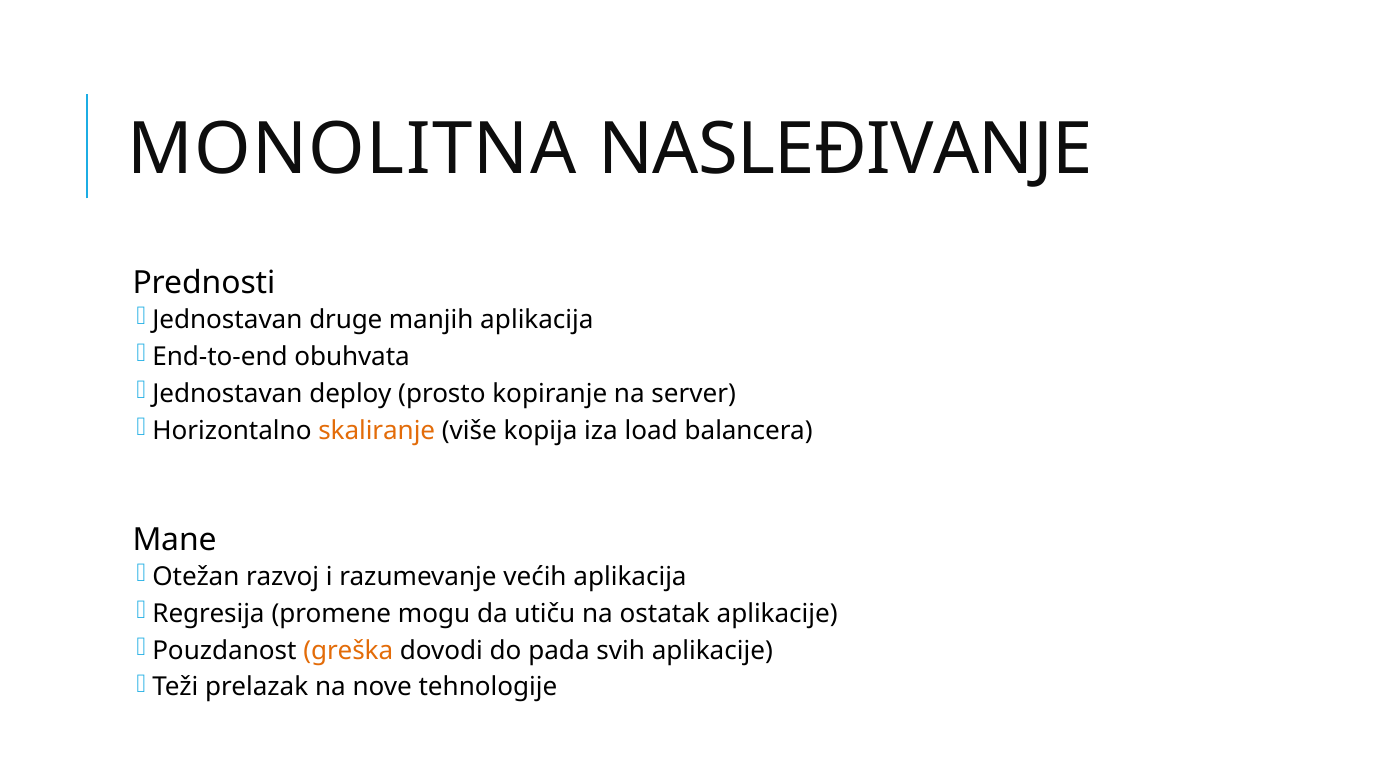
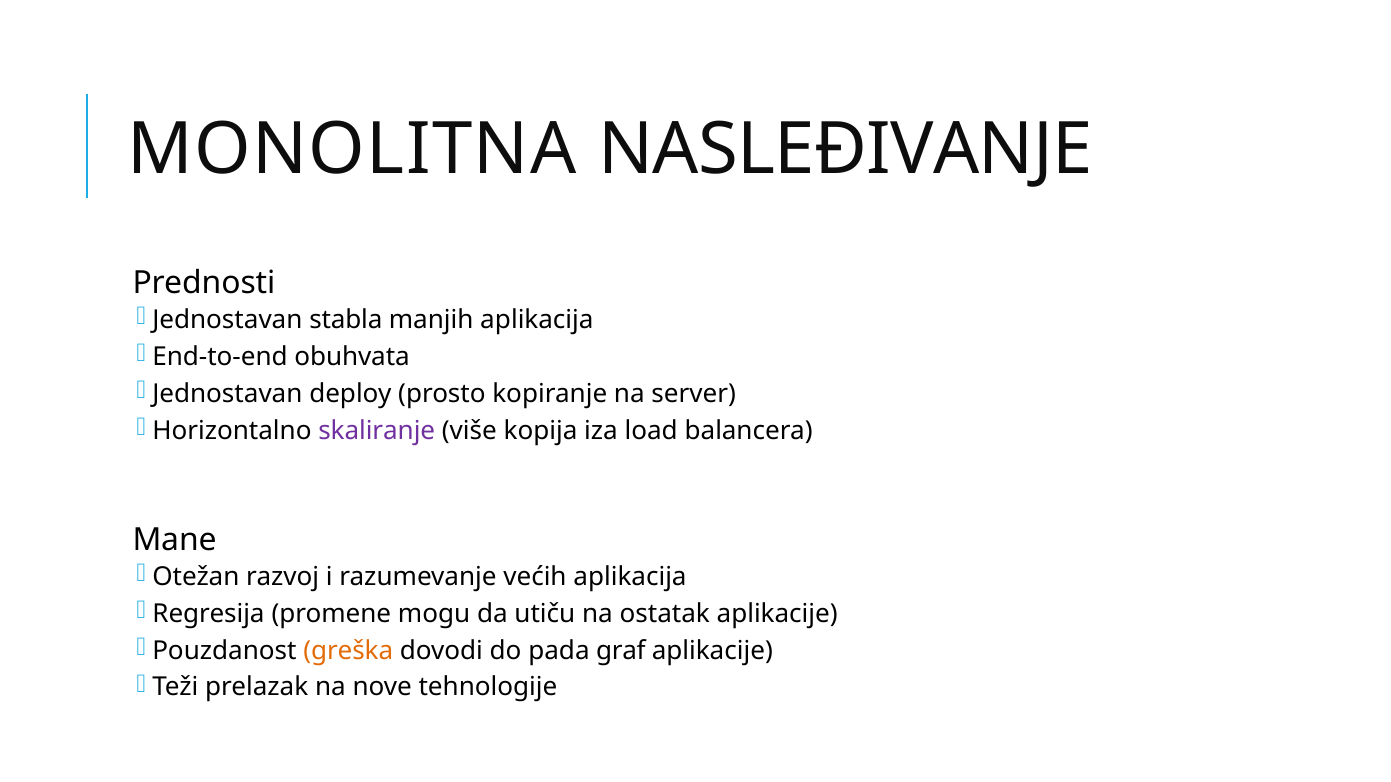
druge: druge -> stabla
skaliranje colour: orange -> purple
svih: svih -> graf
